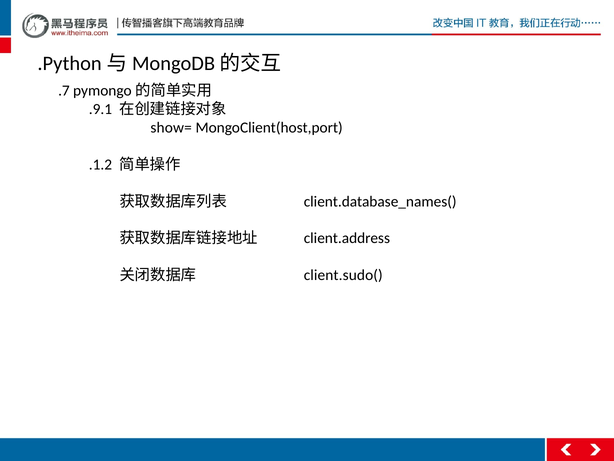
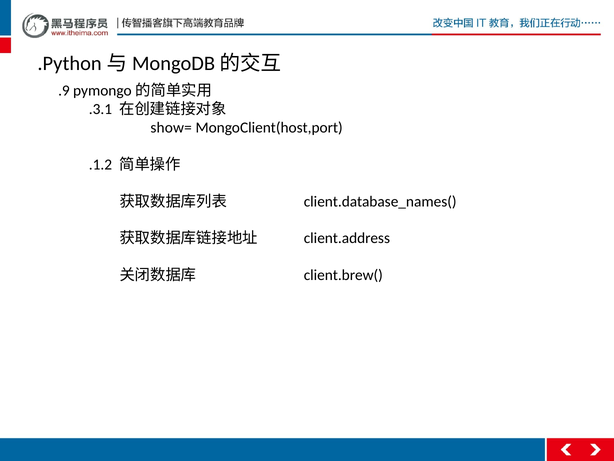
.7: .7 -> .9
.9.1: .9.1 -> .3.1
client.sudo(: client.sudo( -> client.brew(
